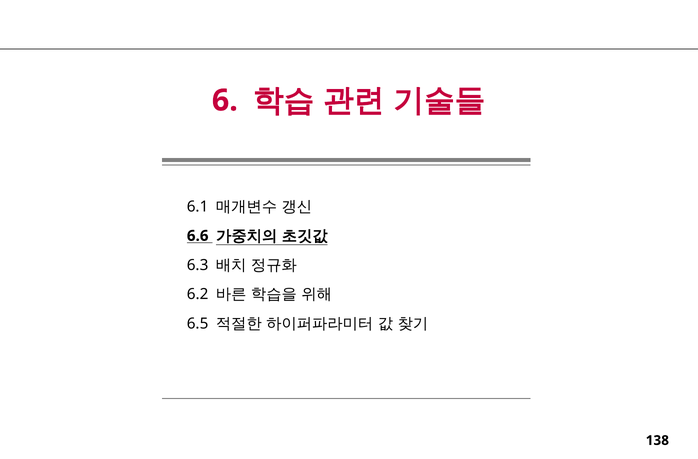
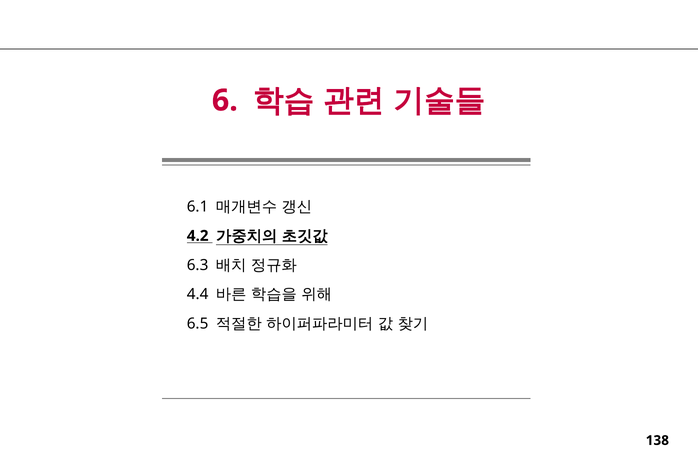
6.6: 6.6 -> 4.2
6.2: 6.2 -> 4.4
